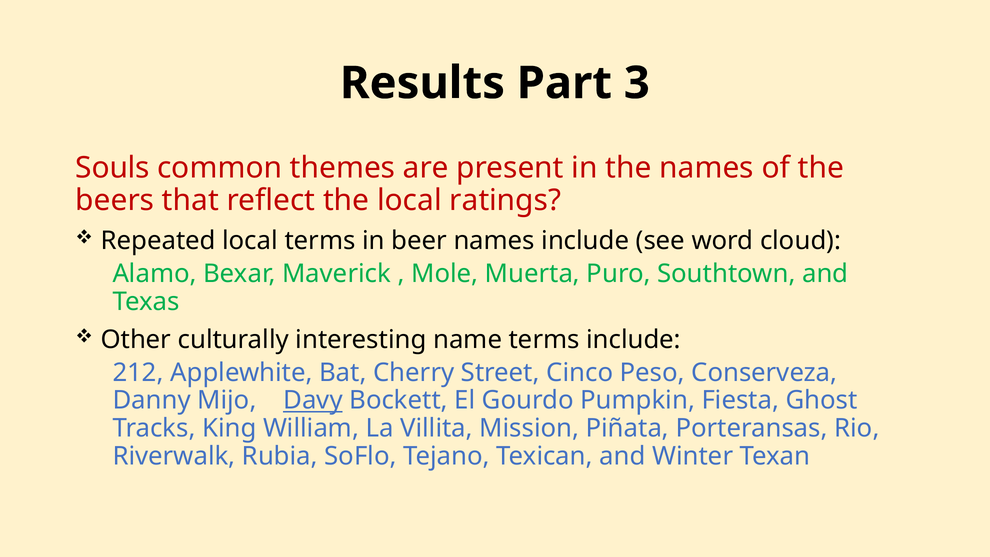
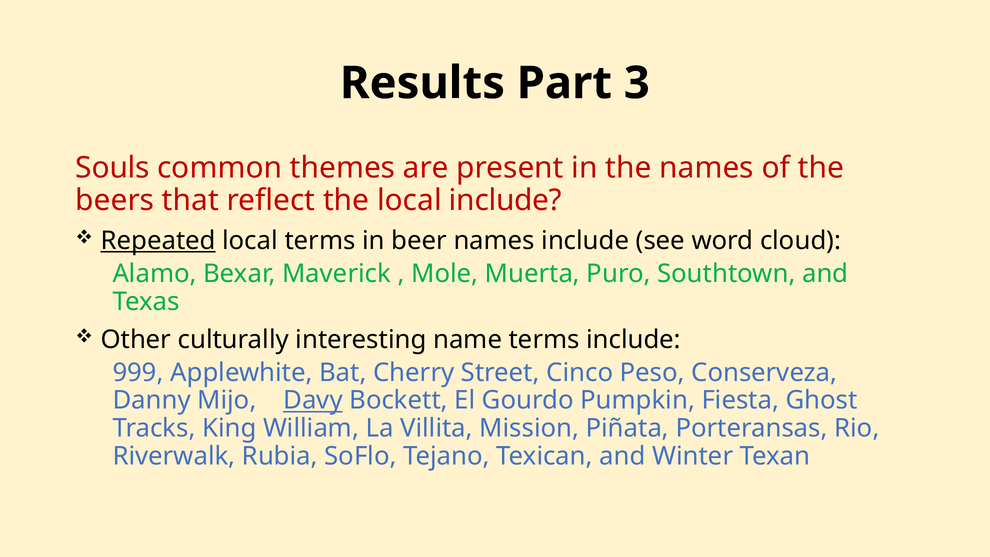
local ratings: ratings -> include
Repeated underline: none -> present
212: 212 -> 999
